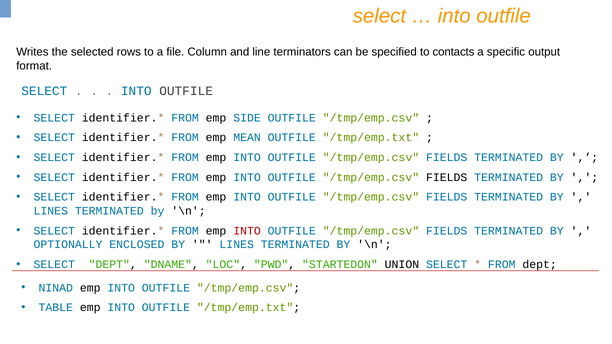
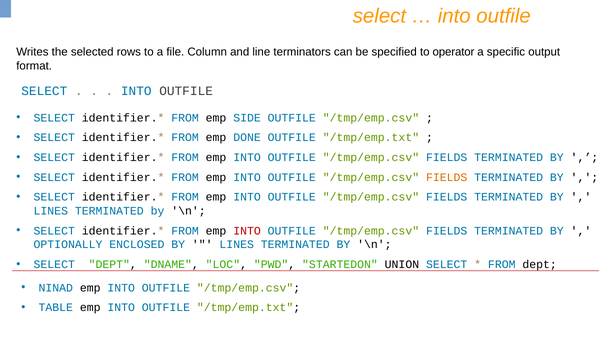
contacts: contacts -> operator
MEAN: MEAN -> DONE
FIELDS at (447, 177) colour: black -> orange
